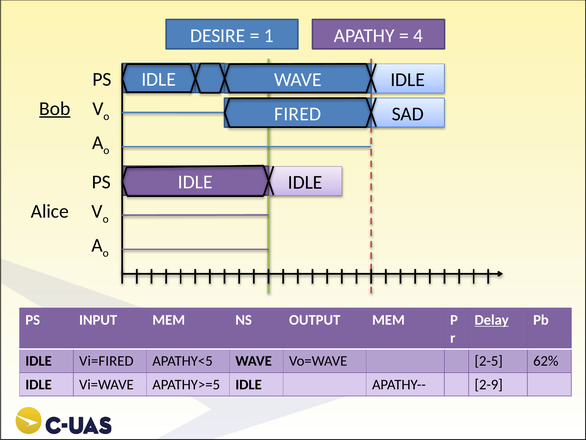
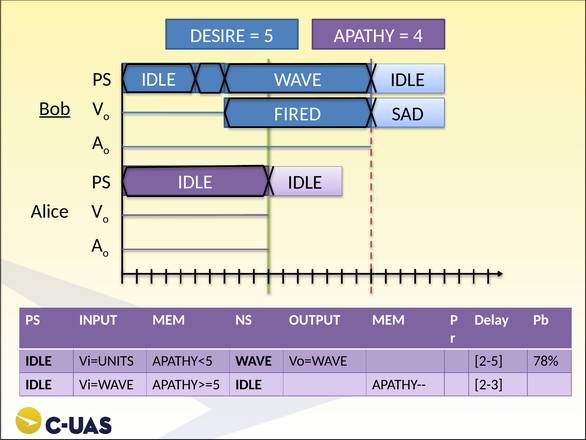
1: 1 -> 5
Delay underline: present -> none
Vi=FIRED: Vi=FIRED -> Vi=UNITS
62%: 62% -> 78%
2-9: 2-9 -> 2-3
